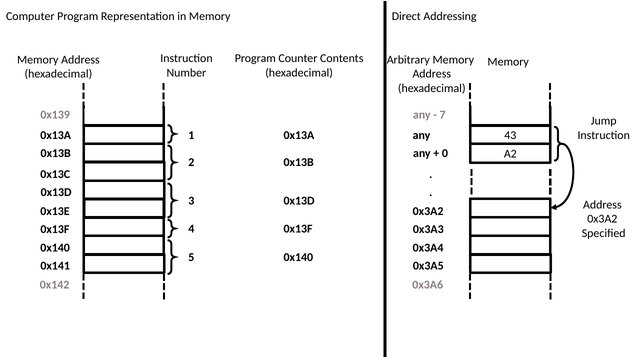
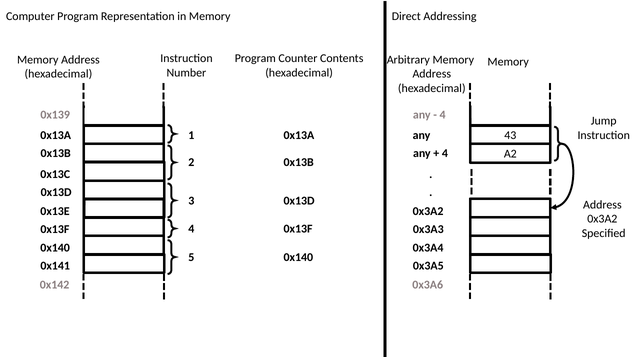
7 at (443, 115): 7 -> 4
0 at (445, 153): 0 -> 4
